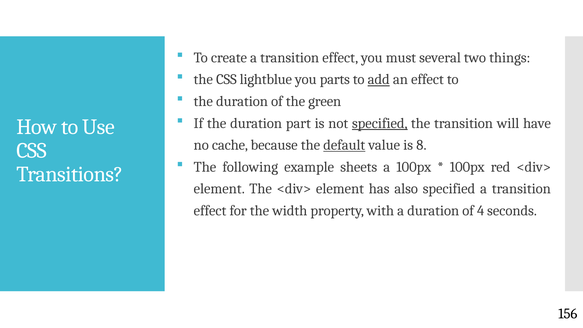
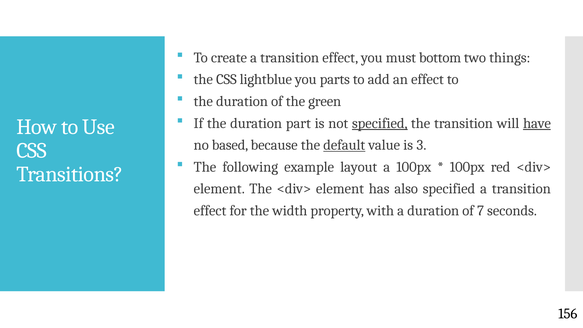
several: several -> bottom
add underline: present -> none
have underline: none -> present
cache: cache -> based
8: 8 -> 3
sheets: sheets -> layout
4: 4 -> 7
